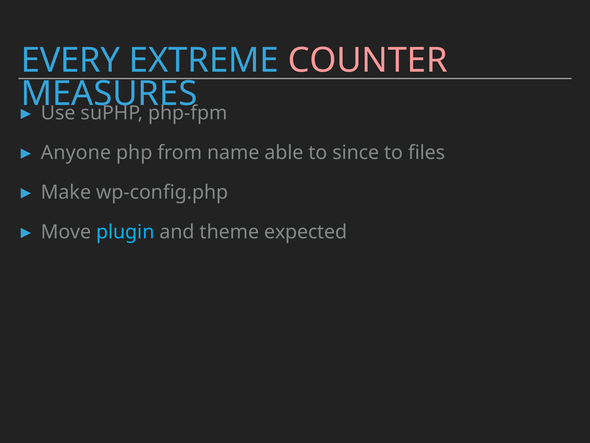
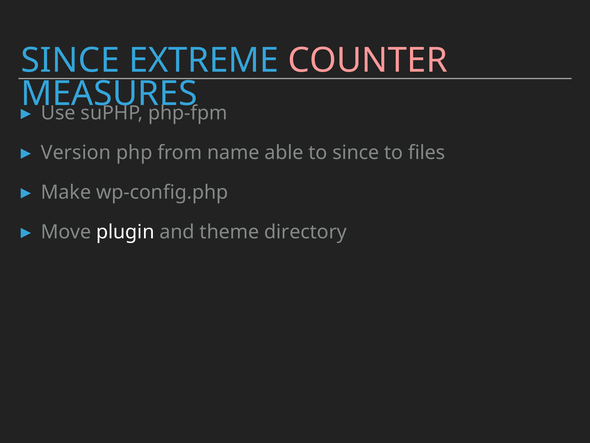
EVERY at (70, 60): EVERY -> SINCE
Anyone: Anyone -> Version
plugin colour: light blue -> white
expected: expected -> directory
